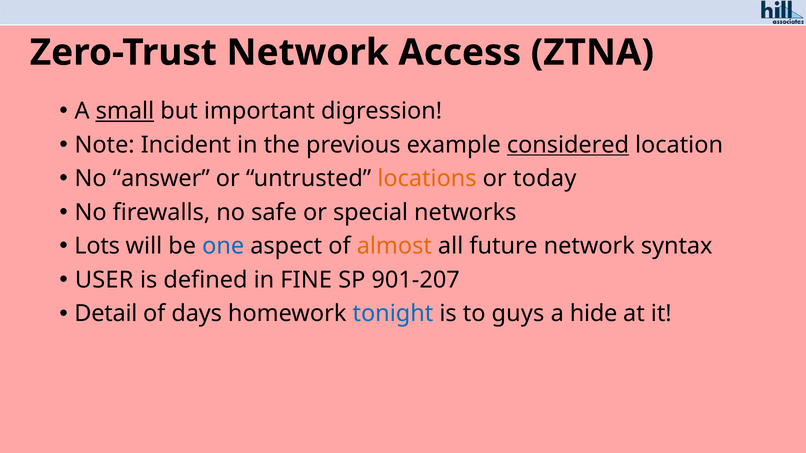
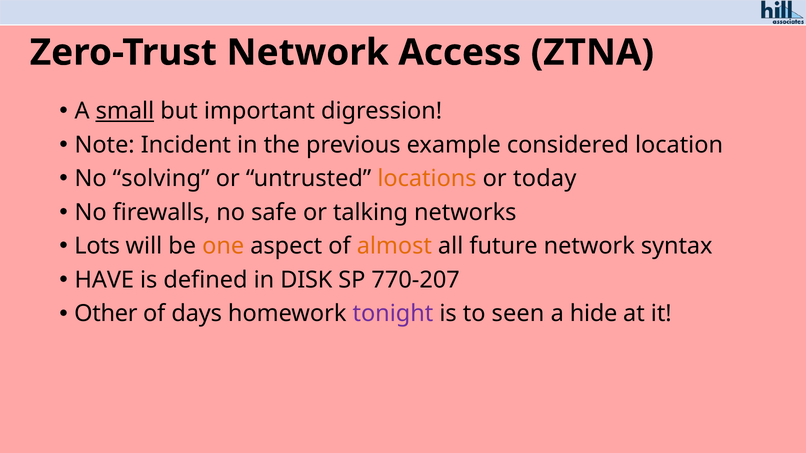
considered underline: present -> none
answer: answer -> solving
special: special -> talking
one colour: blue -> orange
USER: USER -> HAVE
FINE: FINE -> DISK
901-207: 901-207 -> 770-207
Detail: Detail -> Other
tonight colour: blue -> purple
guys: guys -> seen
